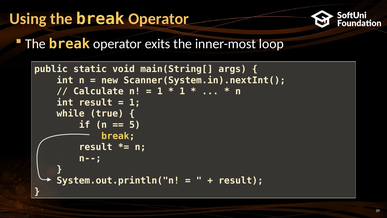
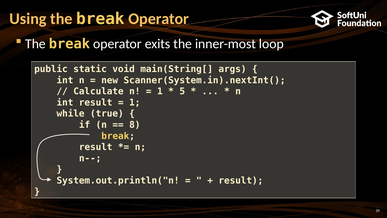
1 at (182, 91): 1 -> 5
5: 5 -> 8
